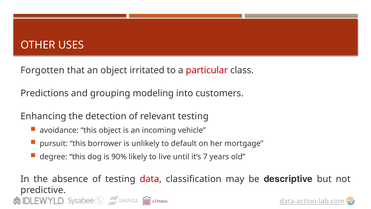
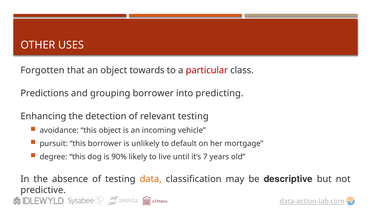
irritated: irritated -> towards
grouping modeling: modeling -> borrower
customers: customers -> predicting
data colour: red -> orange
